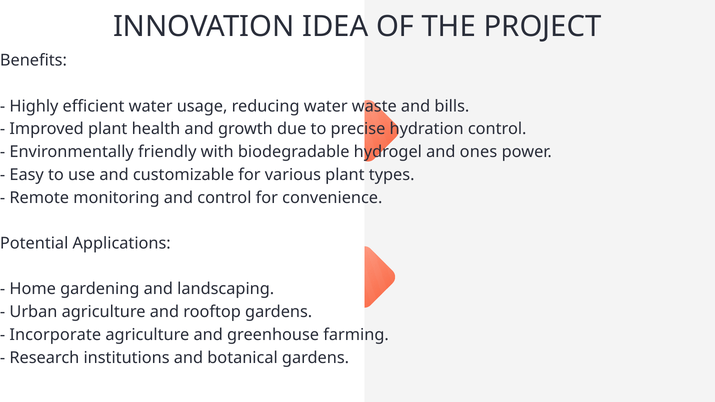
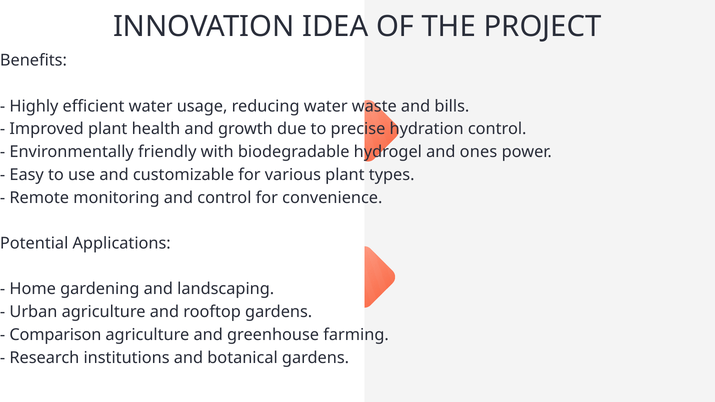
Incorporate: Incorporate -> Comparison
